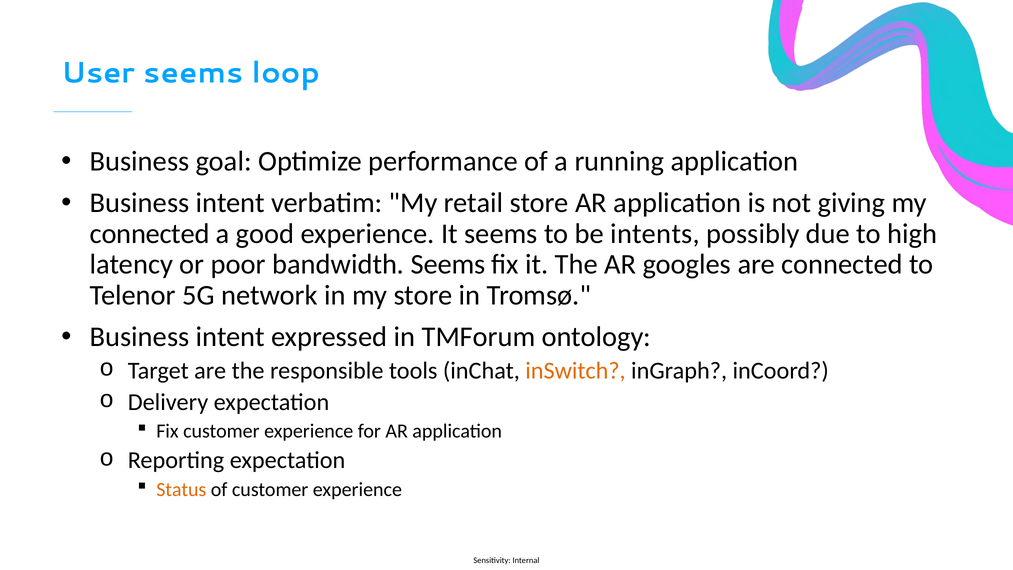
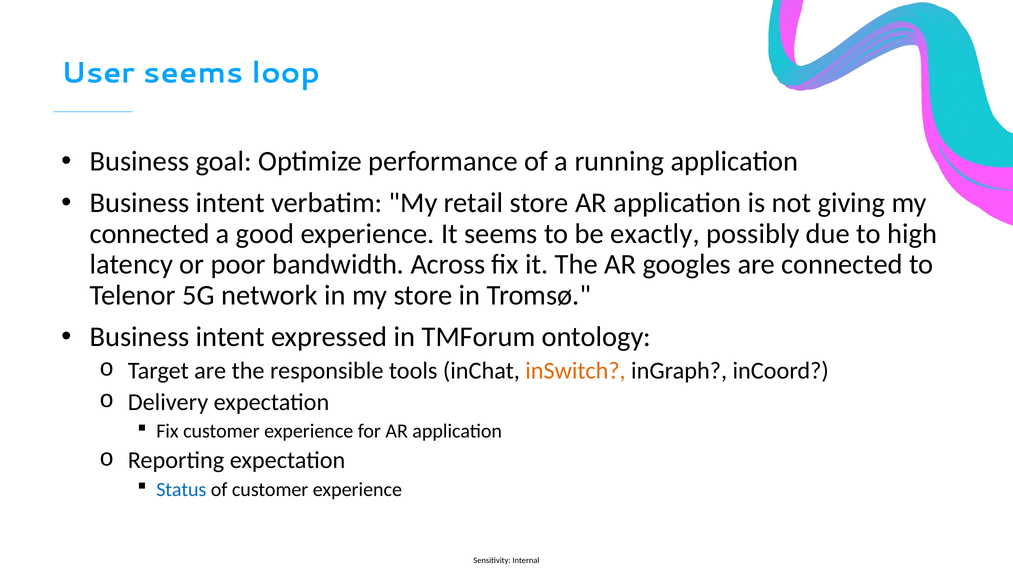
intents: intents -> exactly
bandwidth Seems: Seems -> Across
Status colour: orange -> blue
